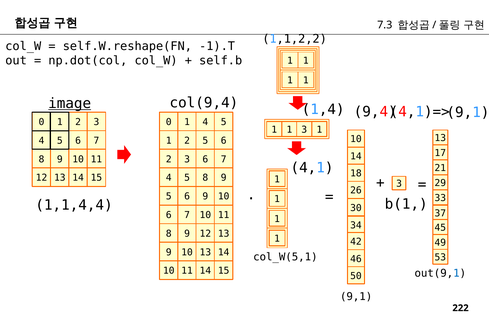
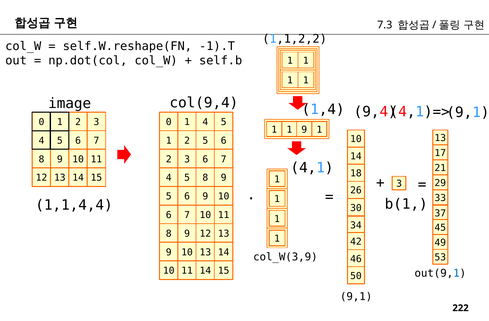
image underline: present -> none
1 3: 3 -> 9
col_W(5,1: col_W(5,1 -> col_W(3,9
